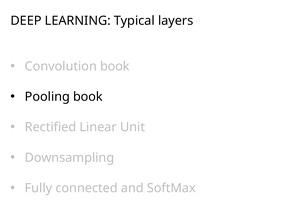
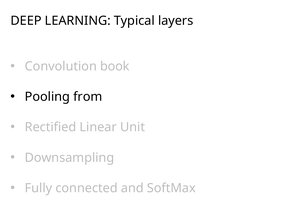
Pooling book: book -> from
